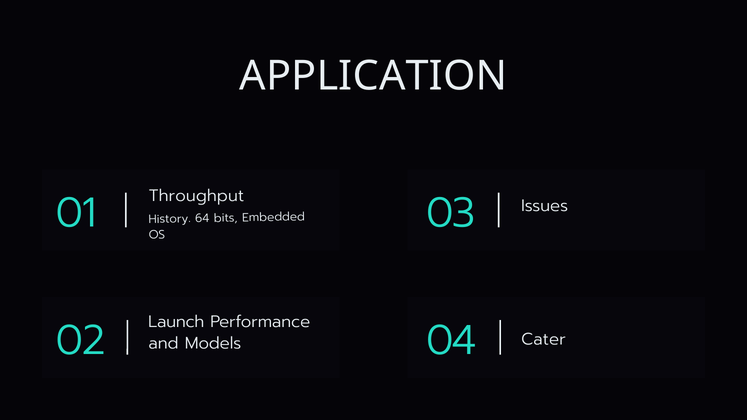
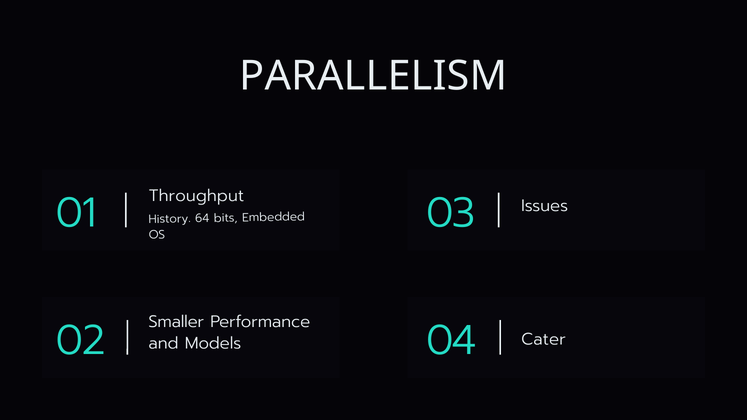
APPLICATION: APPLICATION -> PARALLELISM
Launch: Launch -> Smaller
